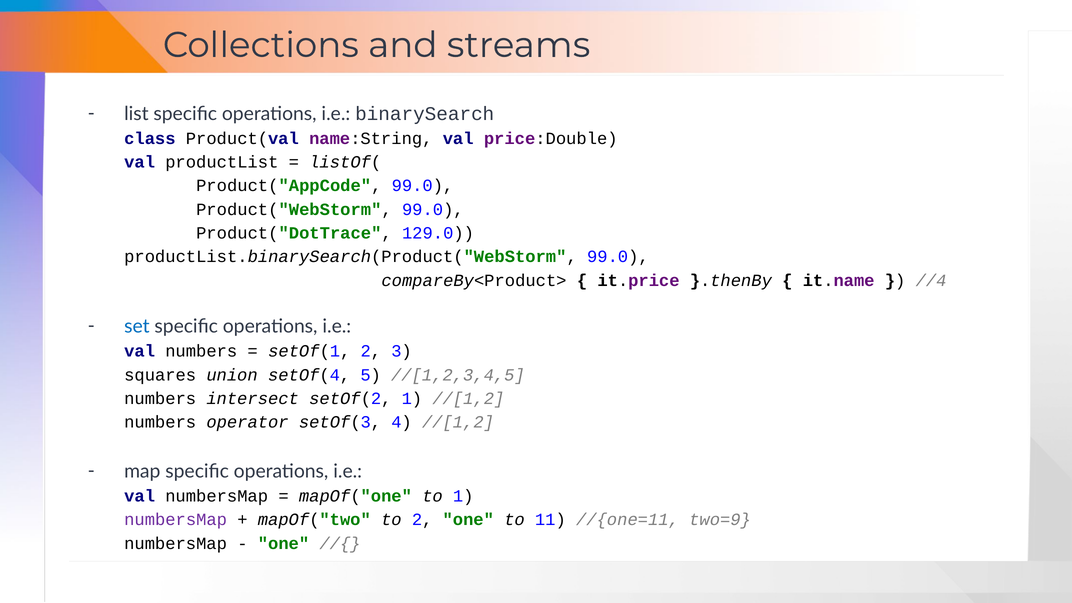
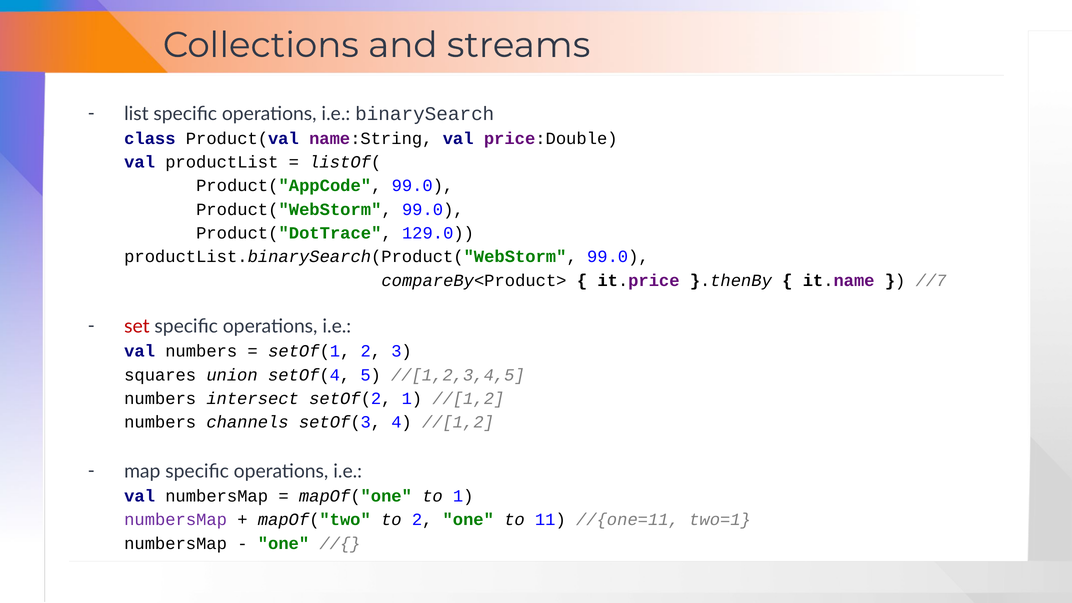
//4: //4 -> //7
set colour: blue -> red
operator: operator -> channels
two=9: two=9 -> two=1
